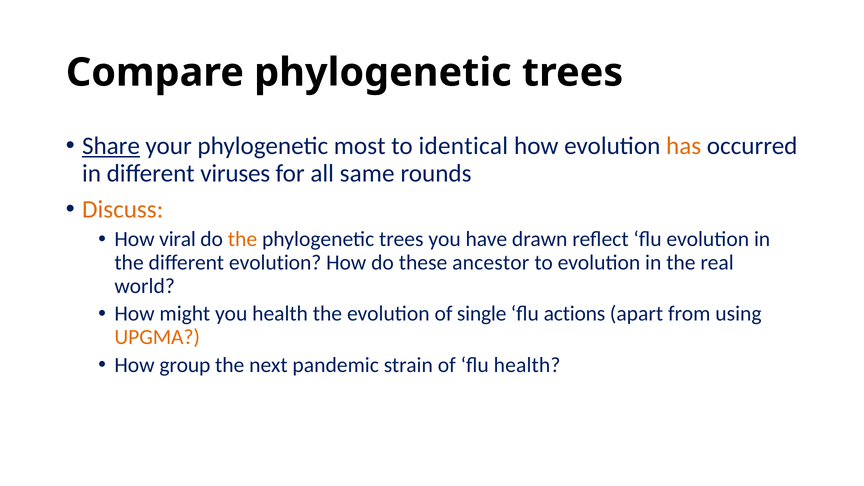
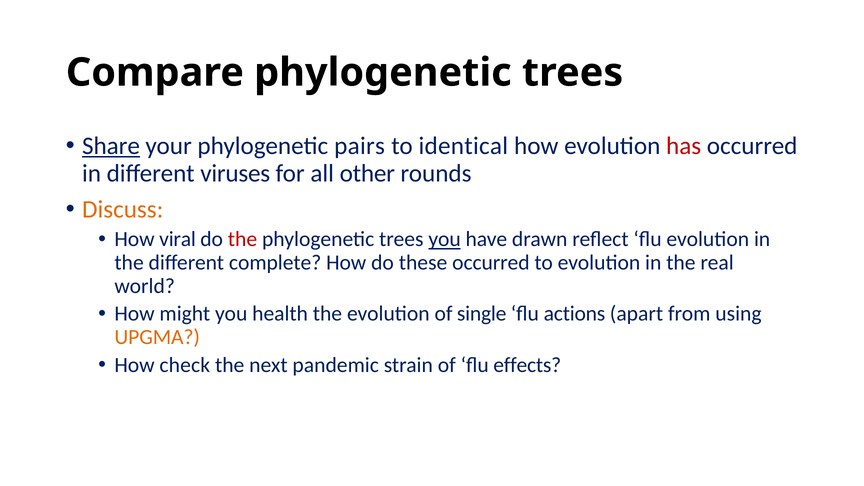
most: most -> pairs
has colour: orange -> red
same: same -> other
the at (242, 239) colour: orange -> red
you at (445, 239) underline: none -> present
different evolution: evolution -> complete
these ancestor: ancestor -> occurred
group: group -> check
flu health: health -> effects
